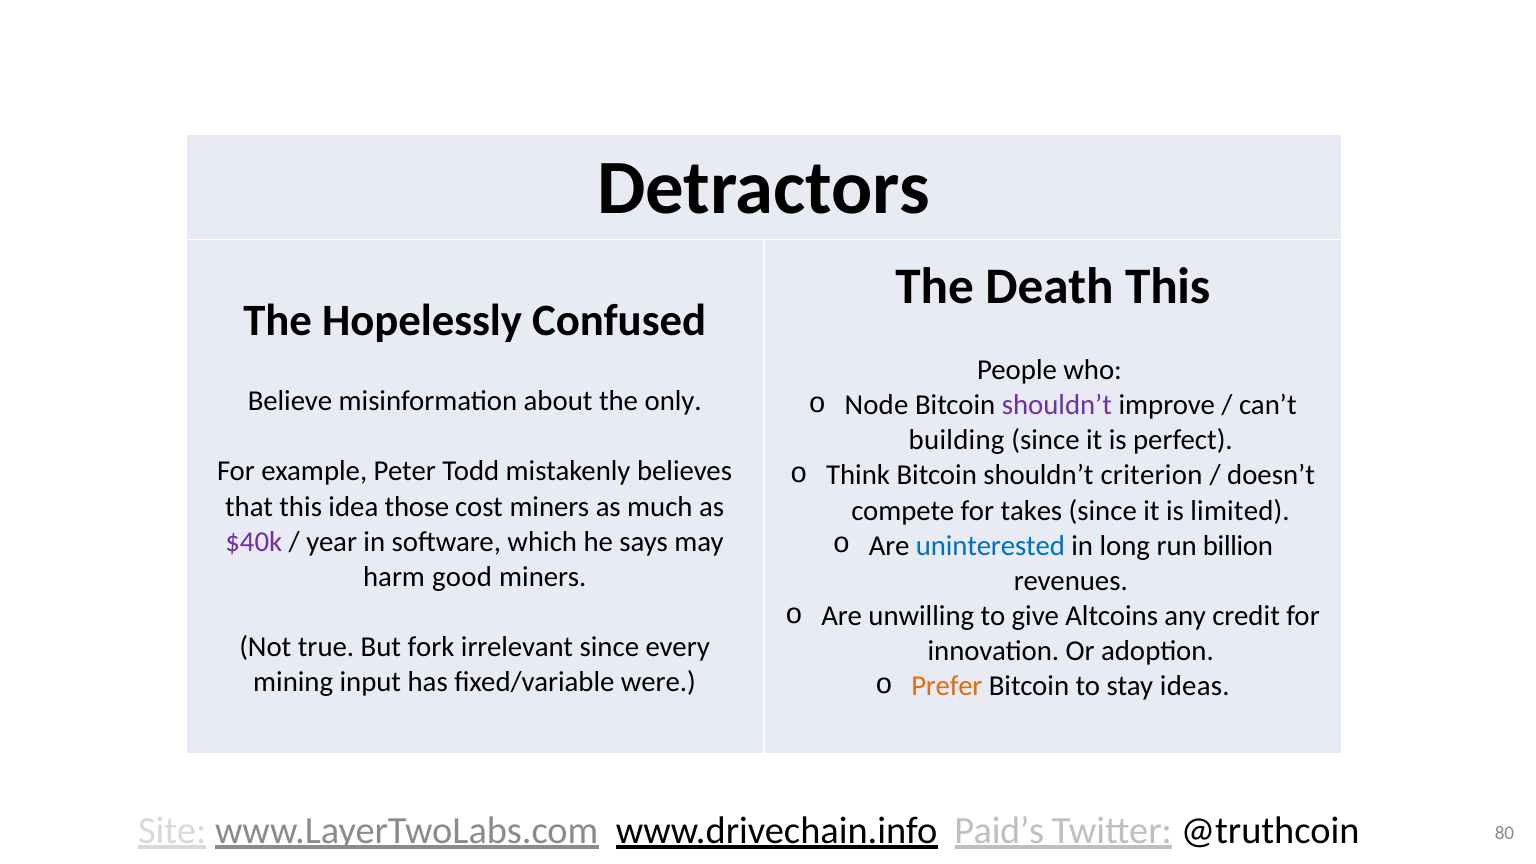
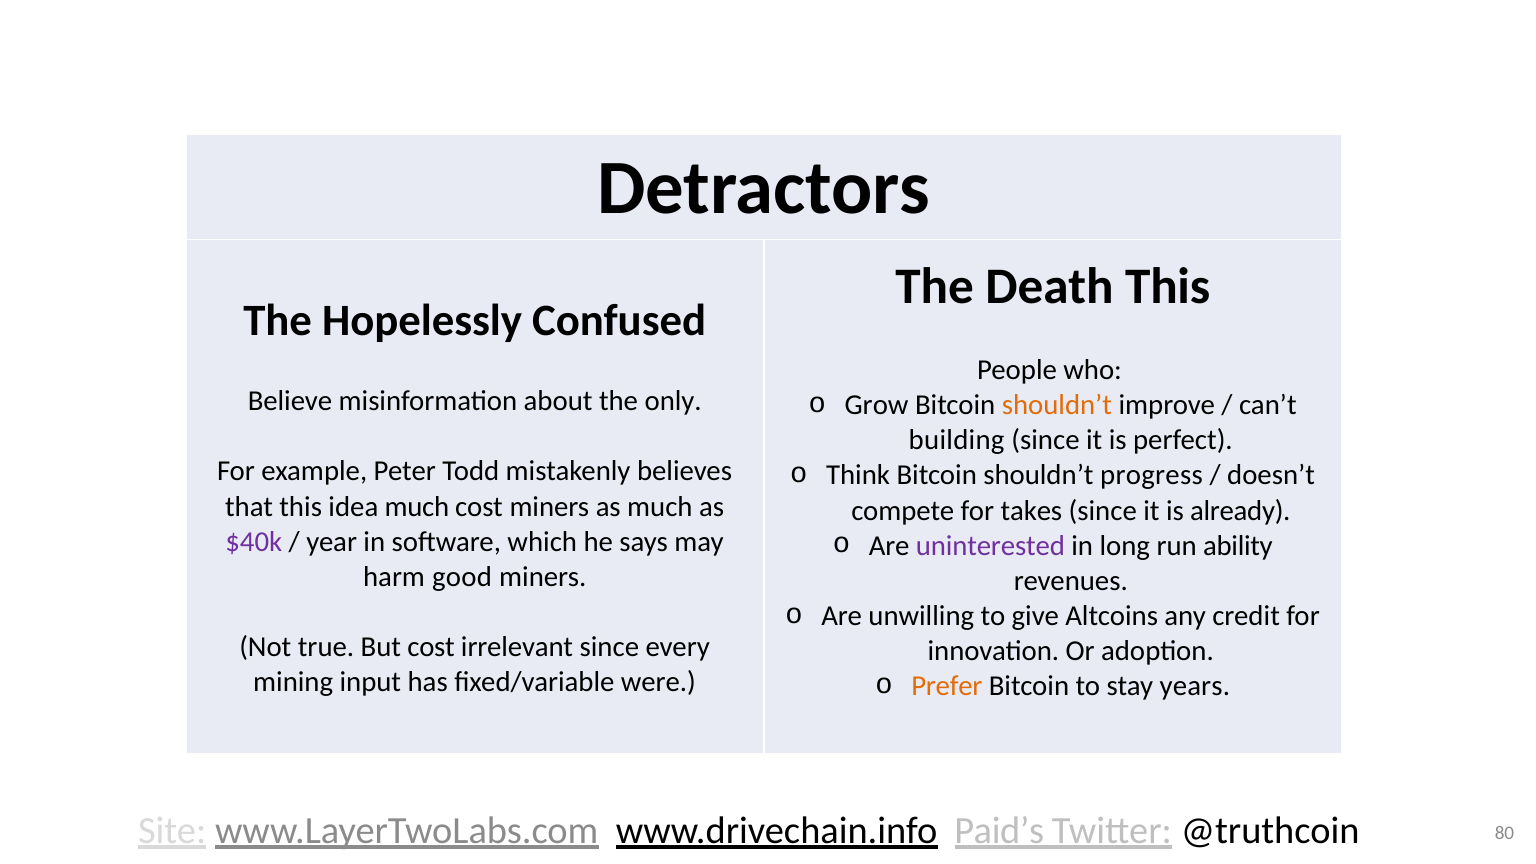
Node: Node -> Grow
shouldn’t at (1057, 405) colour: purple -> orange
criterion: criterion -> progress
idea those: those -> much
limited: limited -> already
uninterested colour: blue -> purple
billion: billion -> ability
But fork: fork -> cost
ideas: ideas -> years
